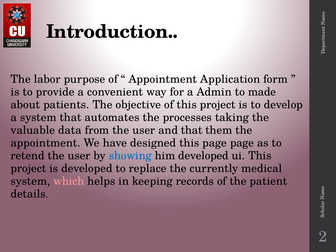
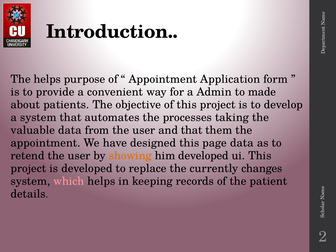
The labor: labor -> helps
page page: page -> data
showing colour: blue -> orange
medical: medical -> changes
